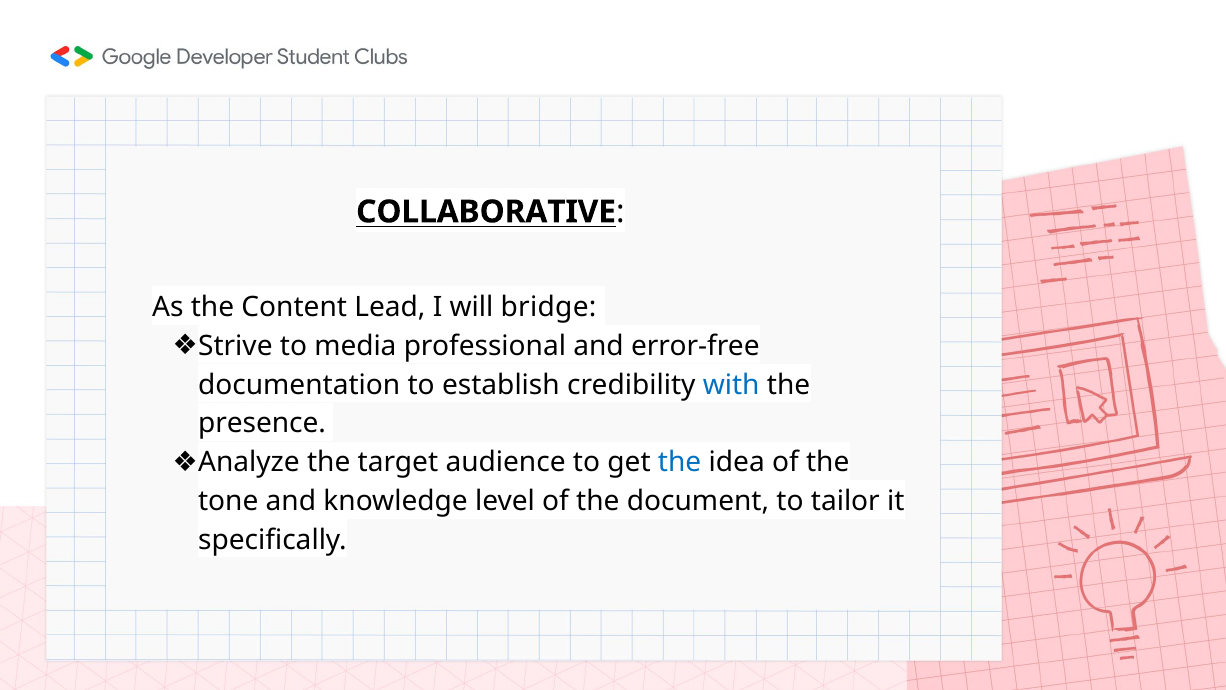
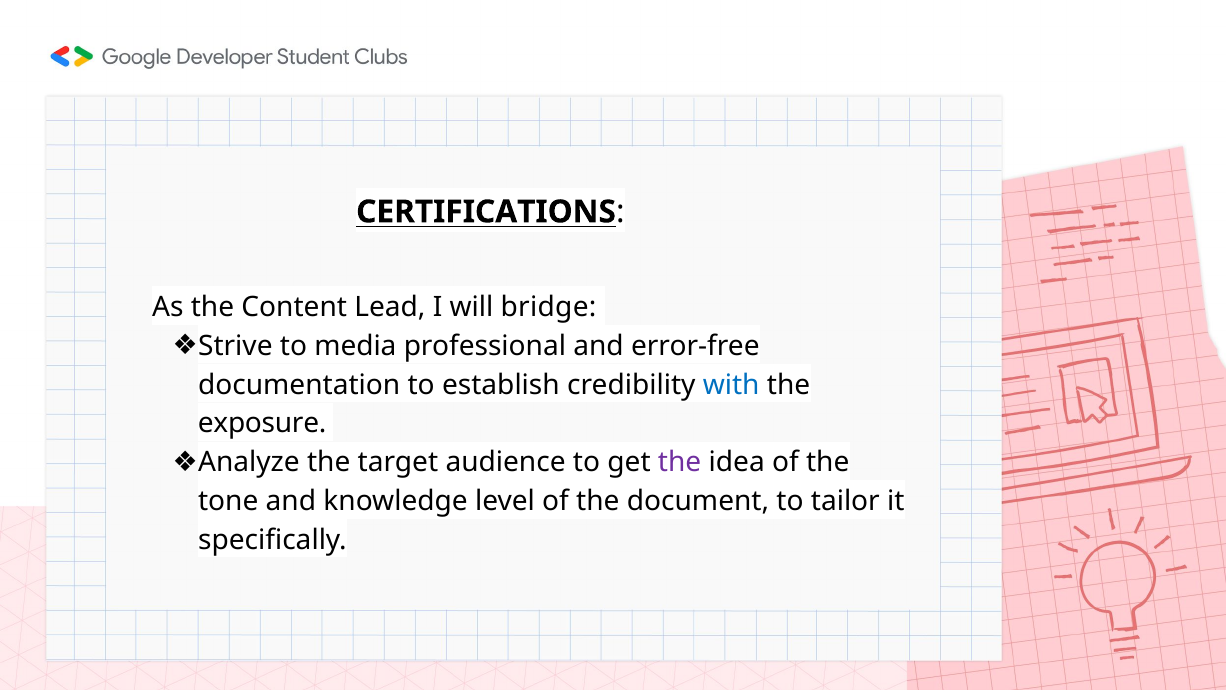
COLLABORATIVE: COLLABORATIVE -> CERTIFICATIONS
presence: presence -> exposure
the at (680, 462) colour: blue -> purple
